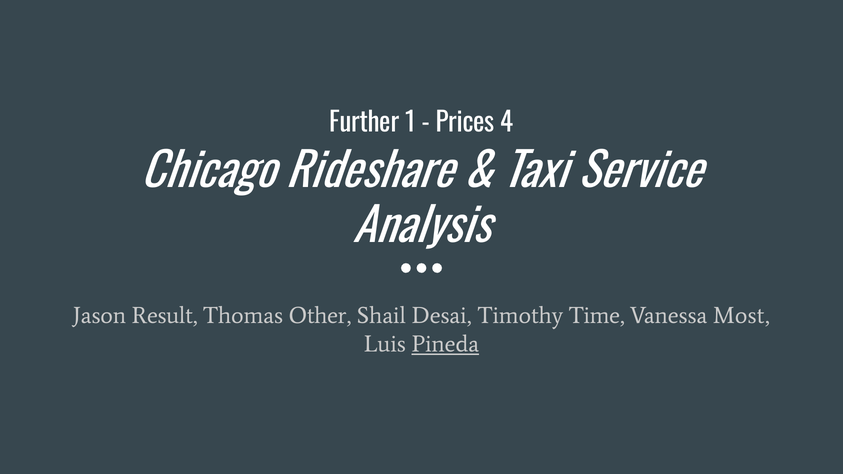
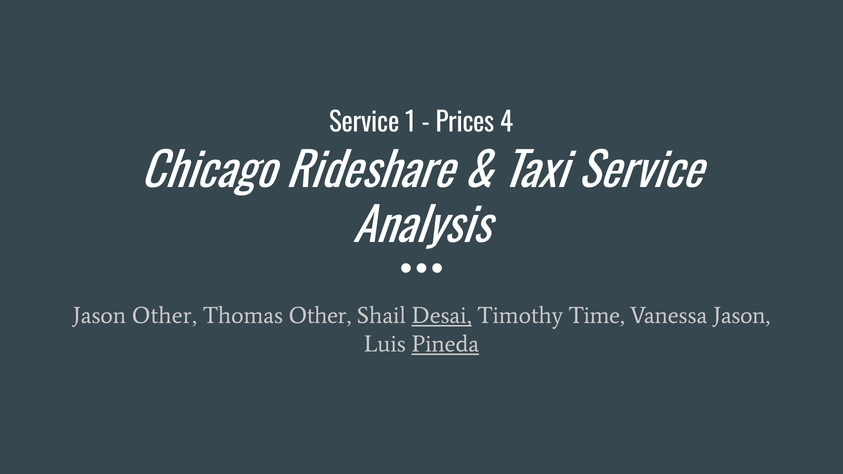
Further at (364, 123): Further -> Service
Jason Result: Result -> Other
Desai underline: none -> present
Vanessa Most: Most -> Jason
